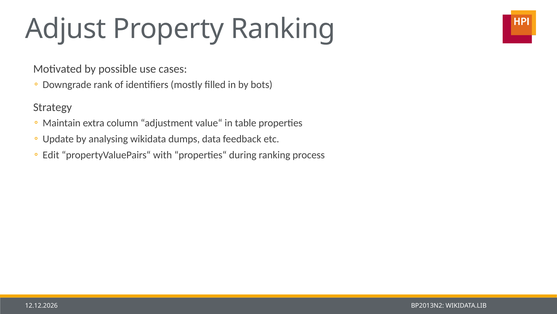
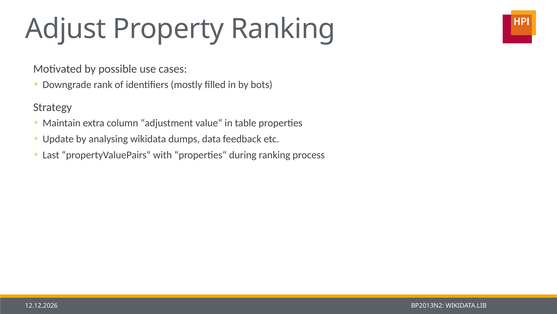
Edit: Edit -> Last
